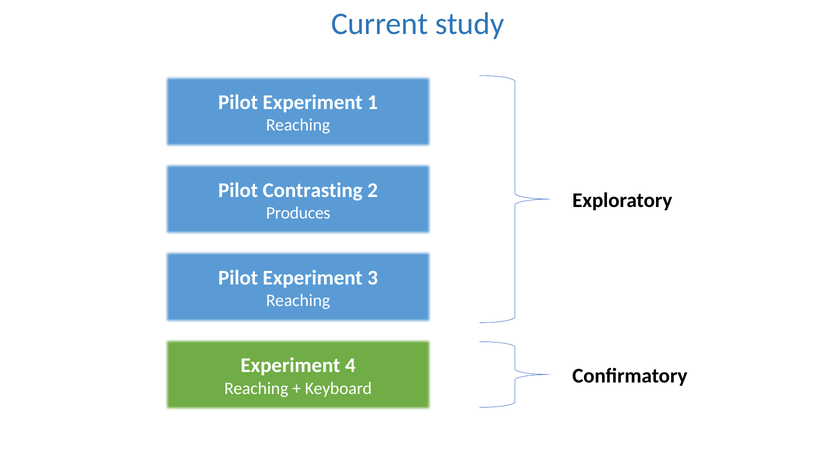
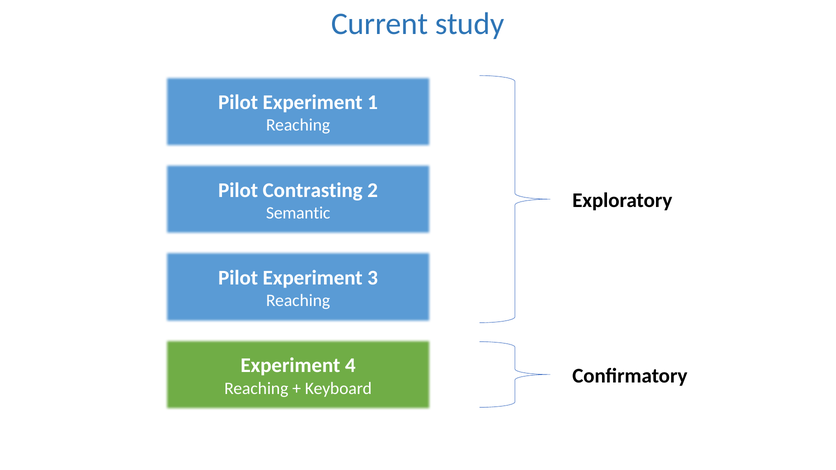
Produces: Produces -> Semantic
